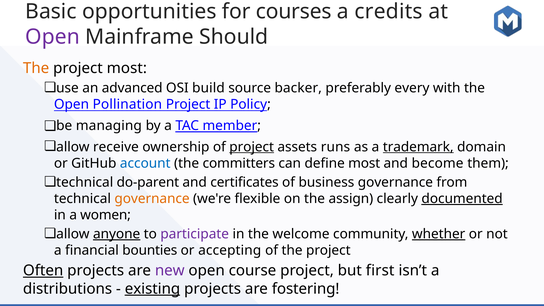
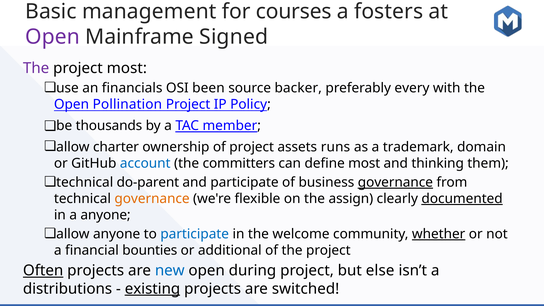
opportunities: opportunities -> management
credits: credits -> fosters
Should: Should -> Signed
The at (36, 68) colour: orange -> purple
advanced: advanced -> financials
build: build -> been
managing: managing -> thousands
receive: receive -> charter
project at (252, 147) underline: present -> none
trademark underline: present -> none
become: become -> thinking
and certificates: certificates -> participate
governance at (395, 182) underline: none -> present
a women: women -> anyone
anyone at (117, 234) underline: present -> none
participate at (195, 234) colour: purple -> blue
accepting: accepting -> additional
new colour: purple -> blue
course: course -> during
first: first -> else
fostering: fostering -> switched
